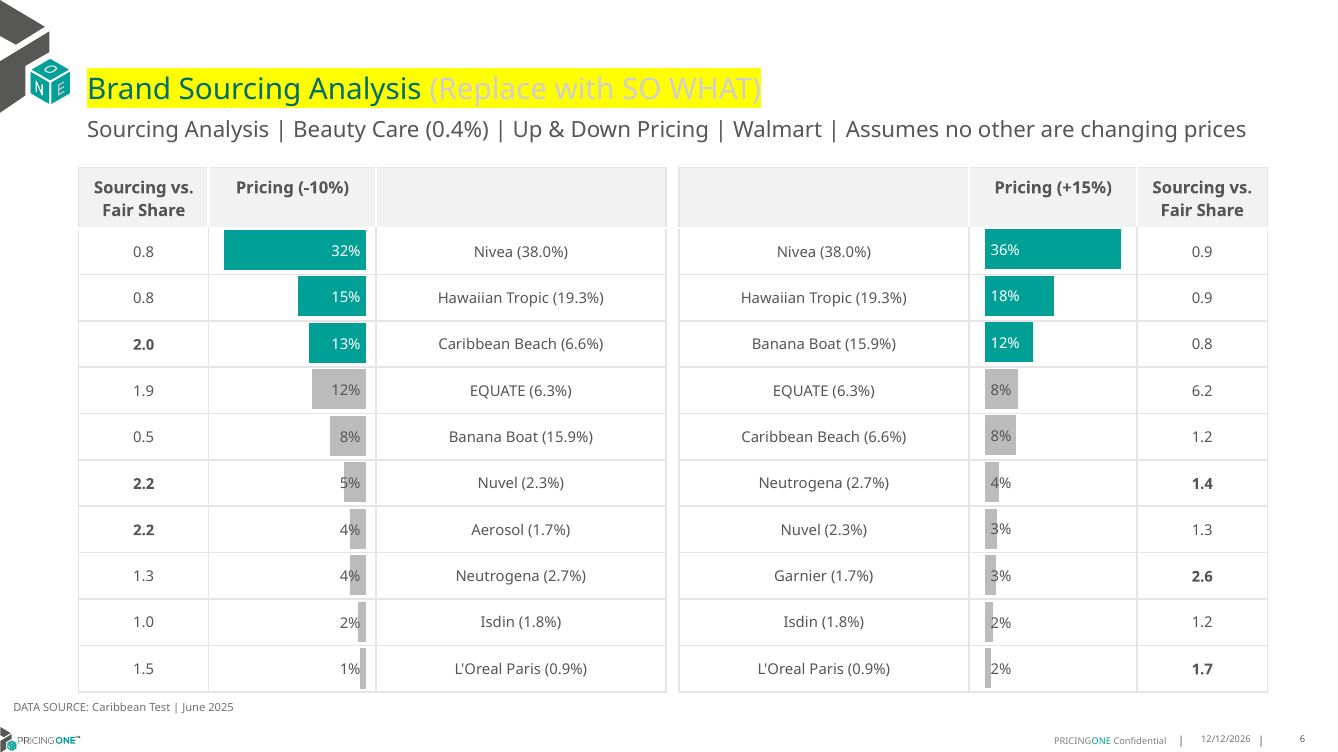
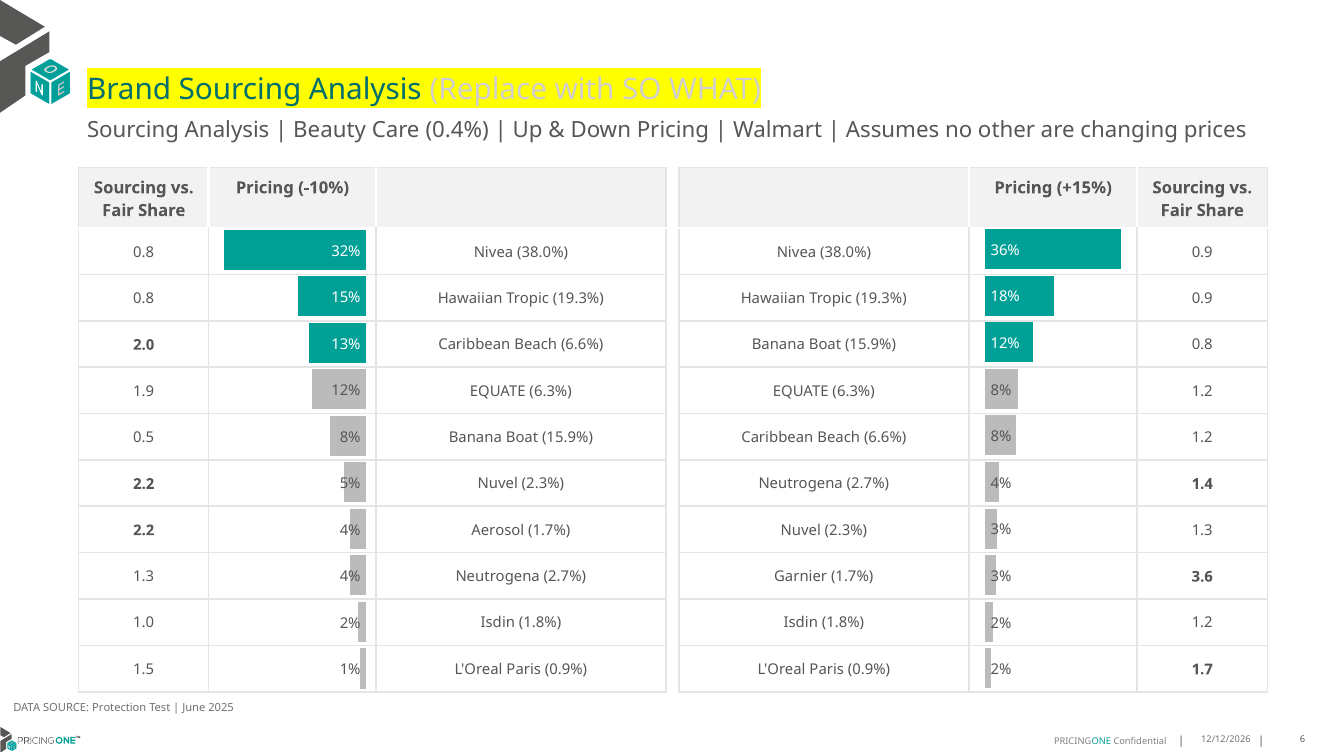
6.3% 6.2: 6.2 -> 1.2
2.6: 2.6 -> 3.6
SOURCE Caribbean: Caribbean -> Protection
